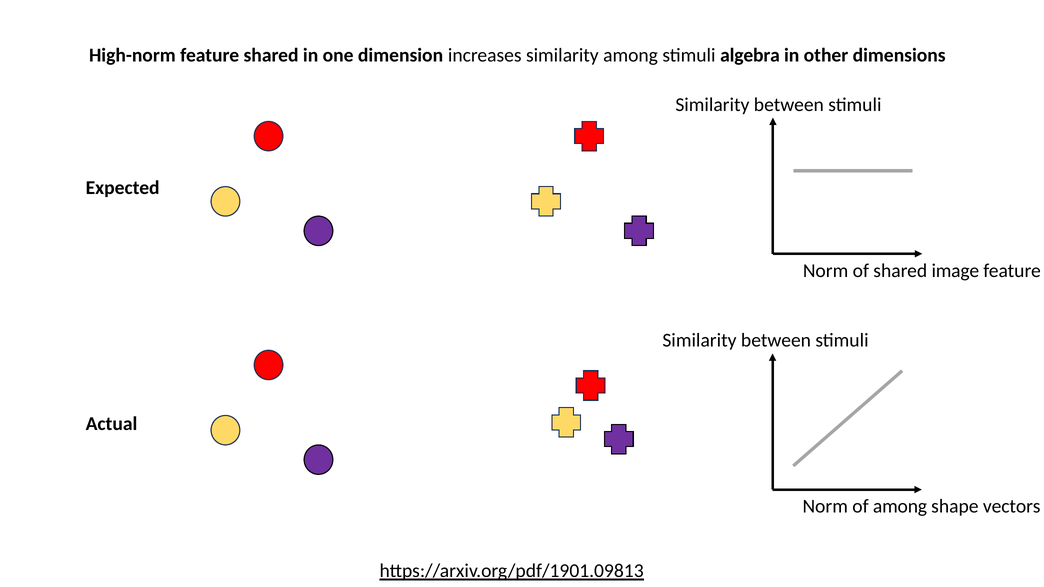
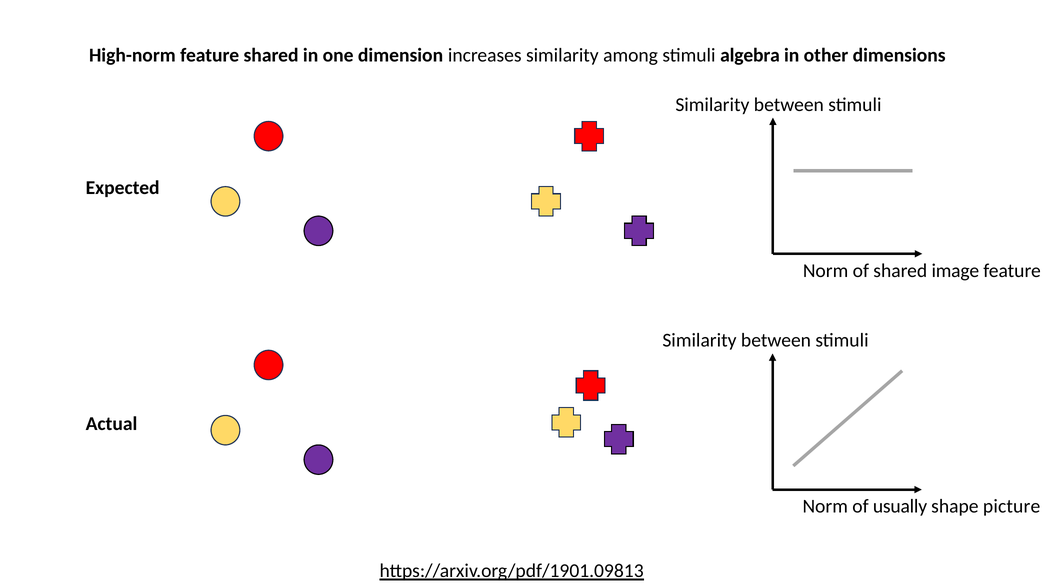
of among: among -> usually
vectors: vectors -> picture
